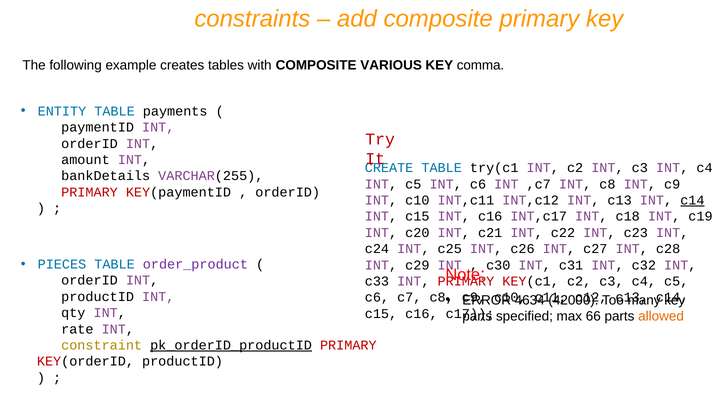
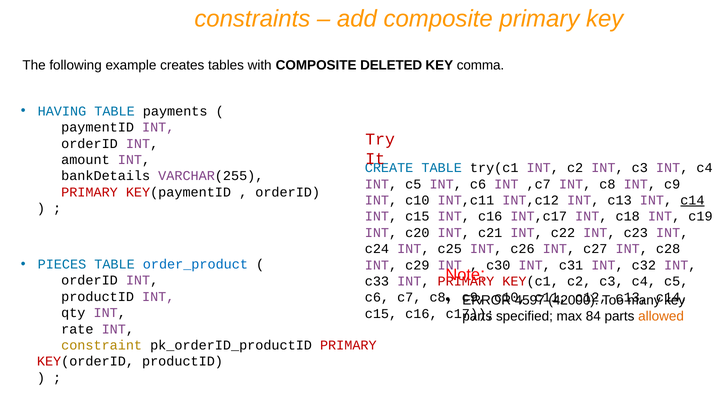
VARIOUS: VARIOUS -> DELETED
ENTITY: ENTITY -> HAVING
order_product colour: purple -> blue
4634: 4634 -> 4597
66: 66 -> 84
pk_orderID_productID underline: present -> none
